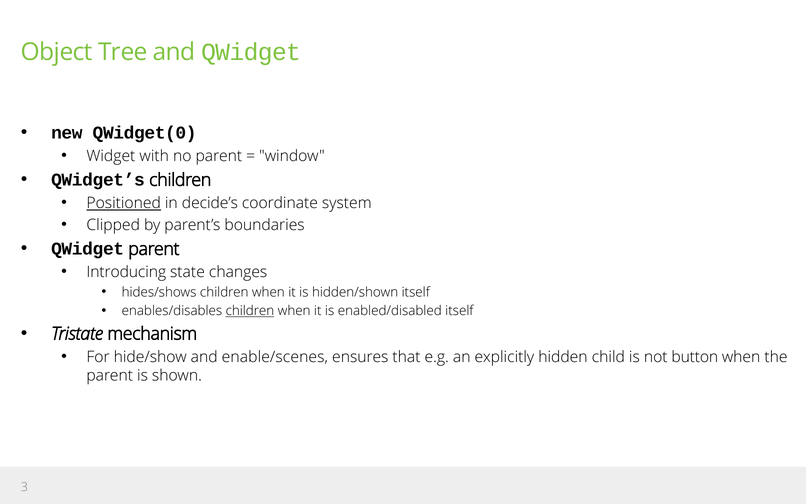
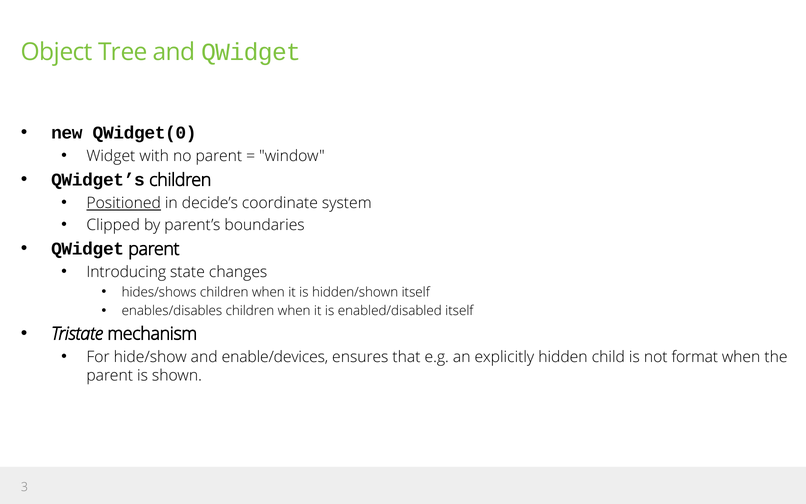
children at (250, 311) underline: present -> none
enable/scenes: enable/scenes -> enable/devices
button: button -> format
